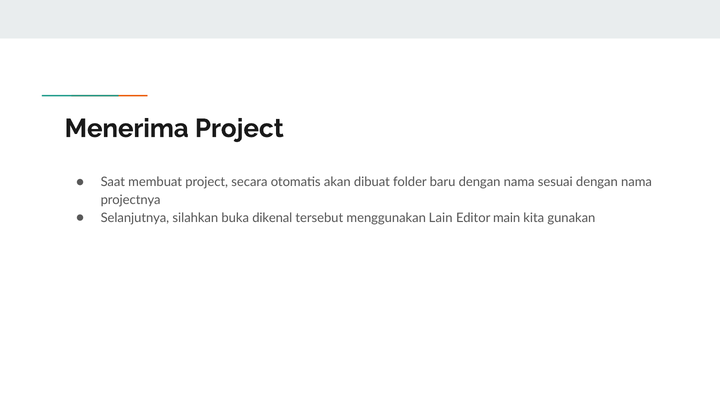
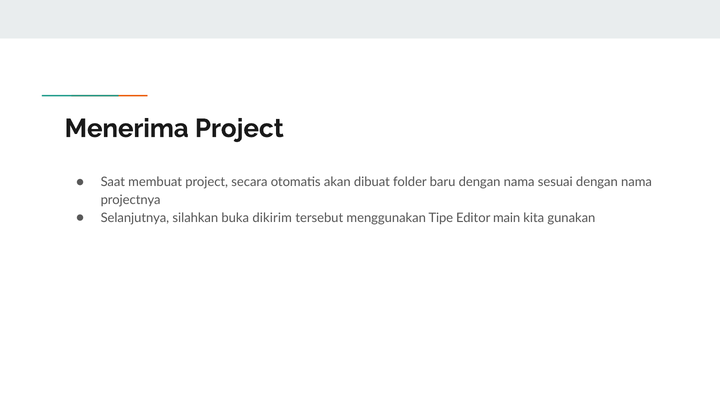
dikenal: dikenal -> dikirim
Lain: Lain -> Tipe
